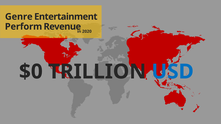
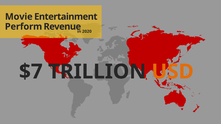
Genre: Genre -> Movie
$0: $0 -> $7
USD colour: blue -> orange
